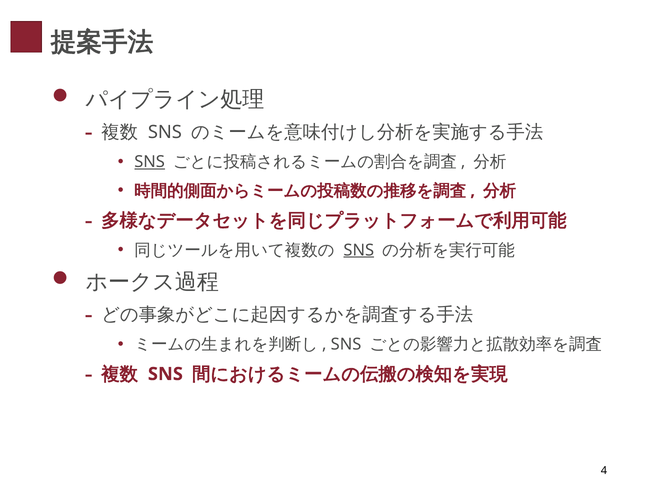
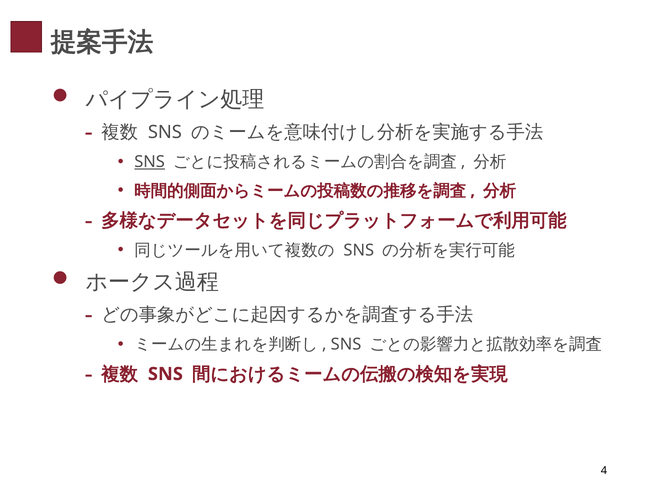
SNS at (359, 250) underline: present -> none
